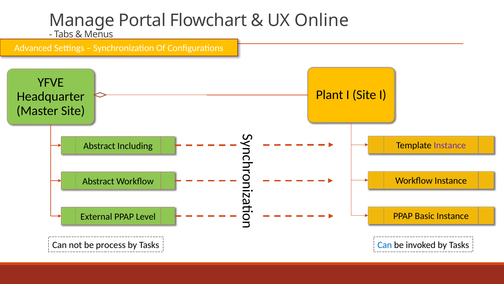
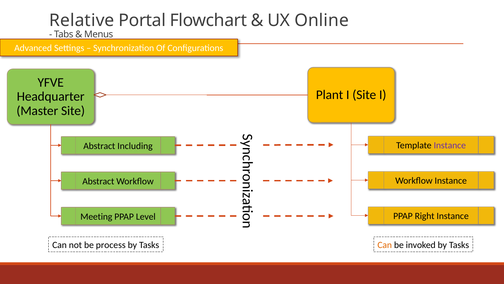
Manage: Manage -> Relative
Basic: Basic -> Right
External: External -> Meeting
Can at (385, 244) colour: blue -> orange
